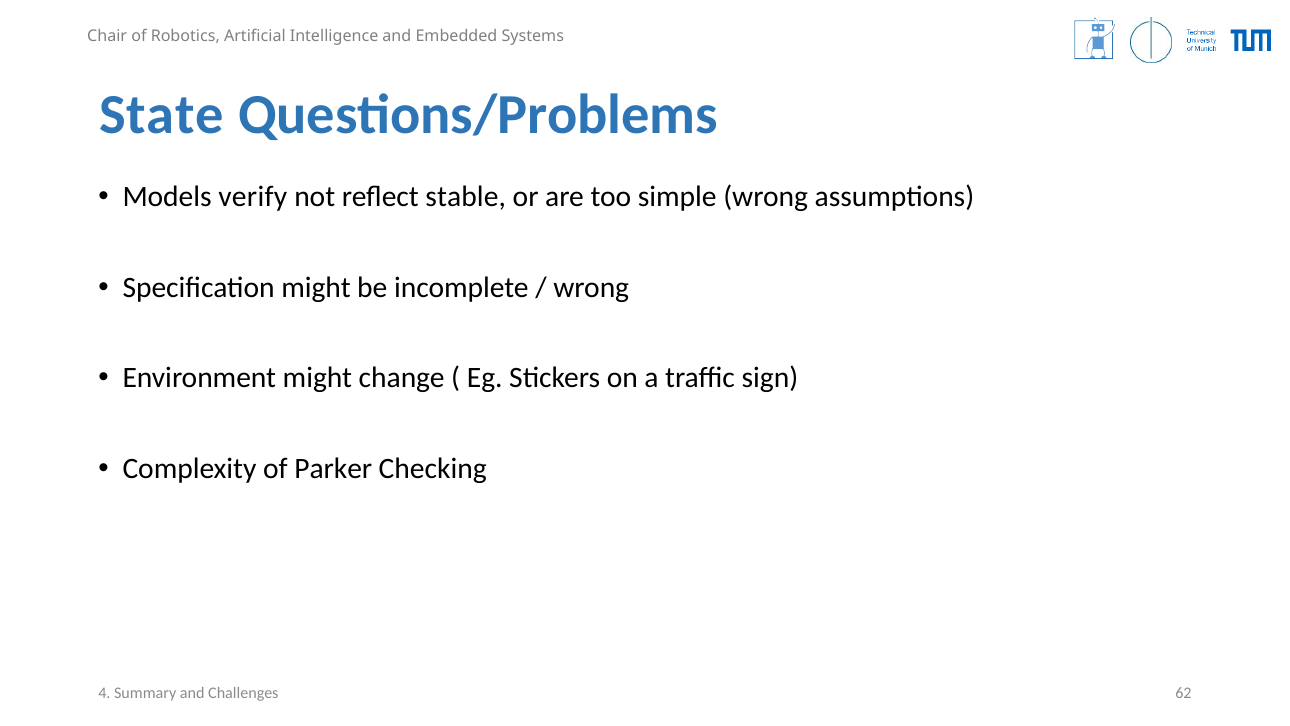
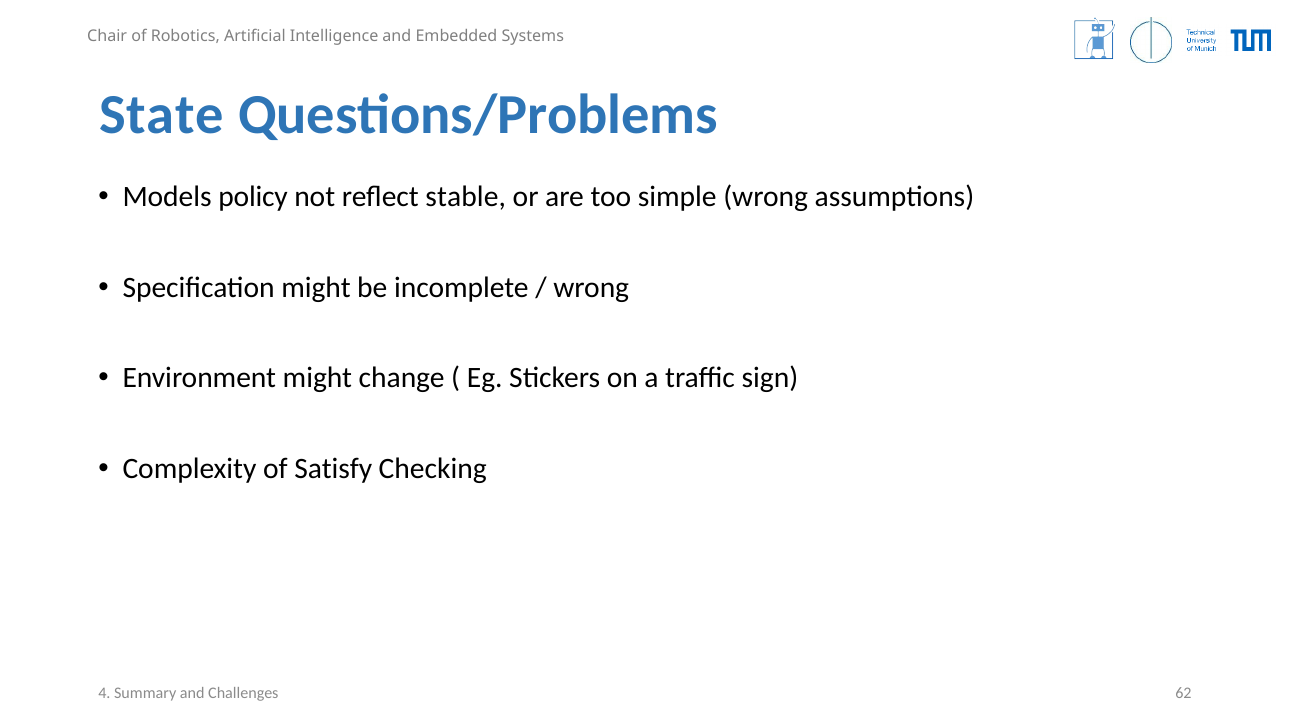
verify: verify -> policy
Parker: Parker -> Satisfy
